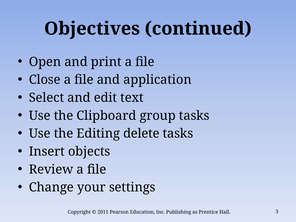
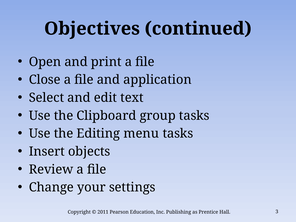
delete: delete -> menu
